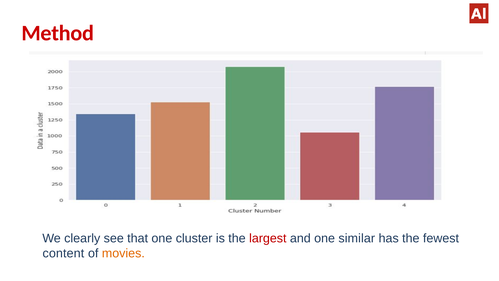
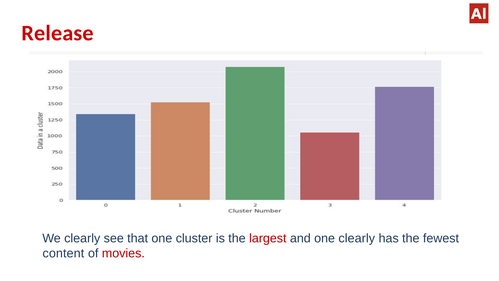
Method: Method -> Release
one similar: similar -> clearly
movies colour: orange -> red
